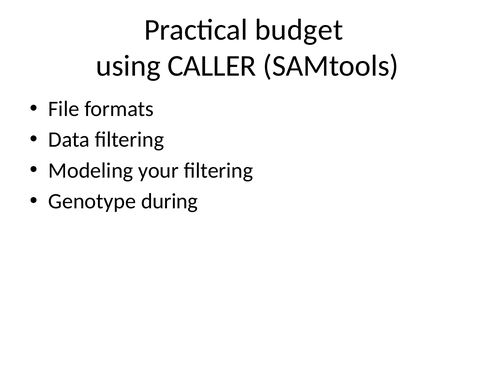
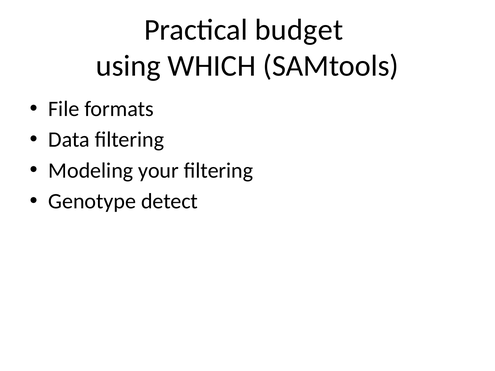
CALLER: CALLER -> WHICH
during: during -> detect
